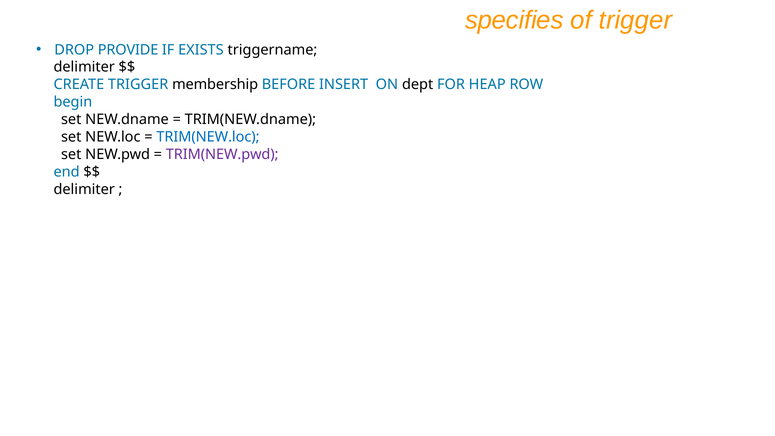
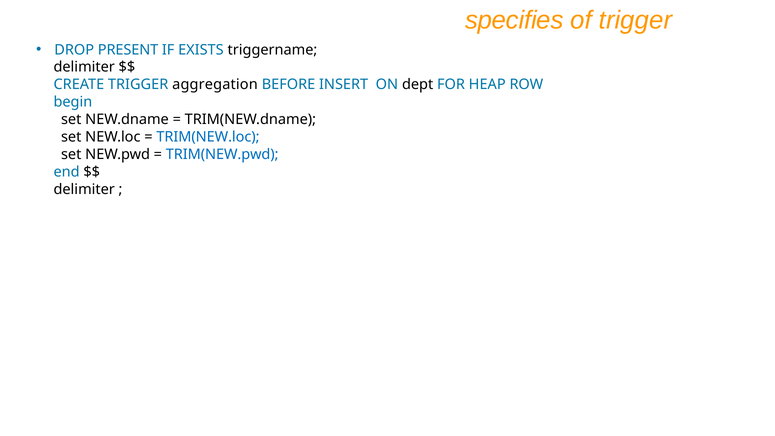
PROVIDE: PROVIDE -> PRESENT
membership: membership -> aggregation
TRIM(NEW.pwd colour: purple -> blue
